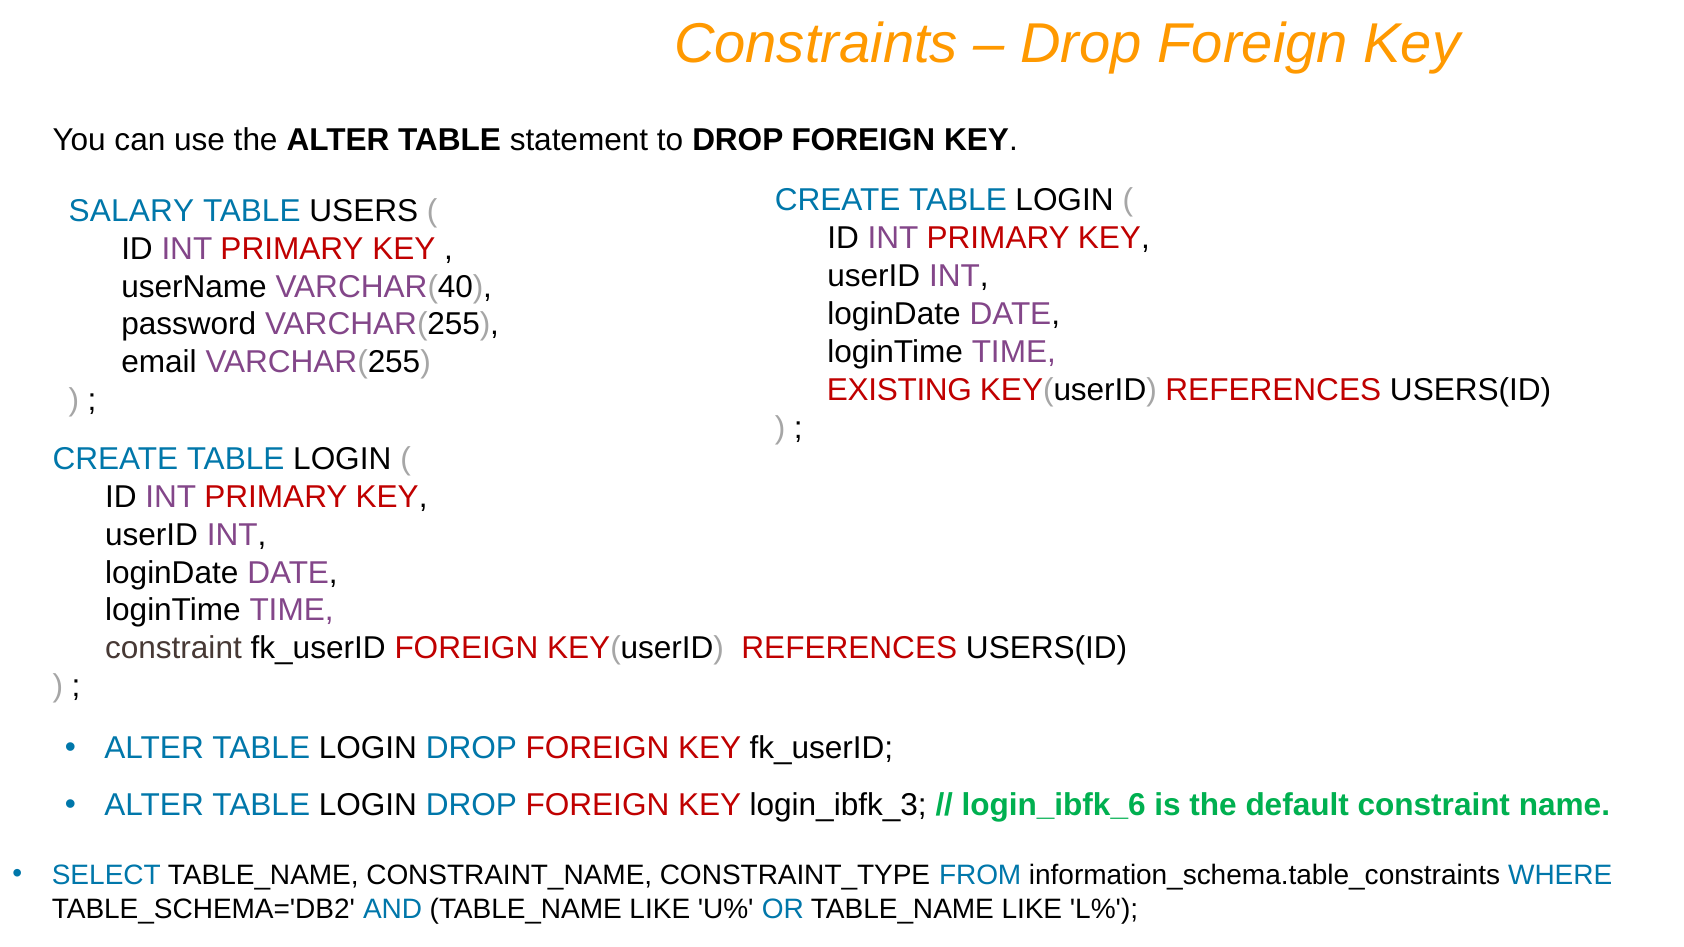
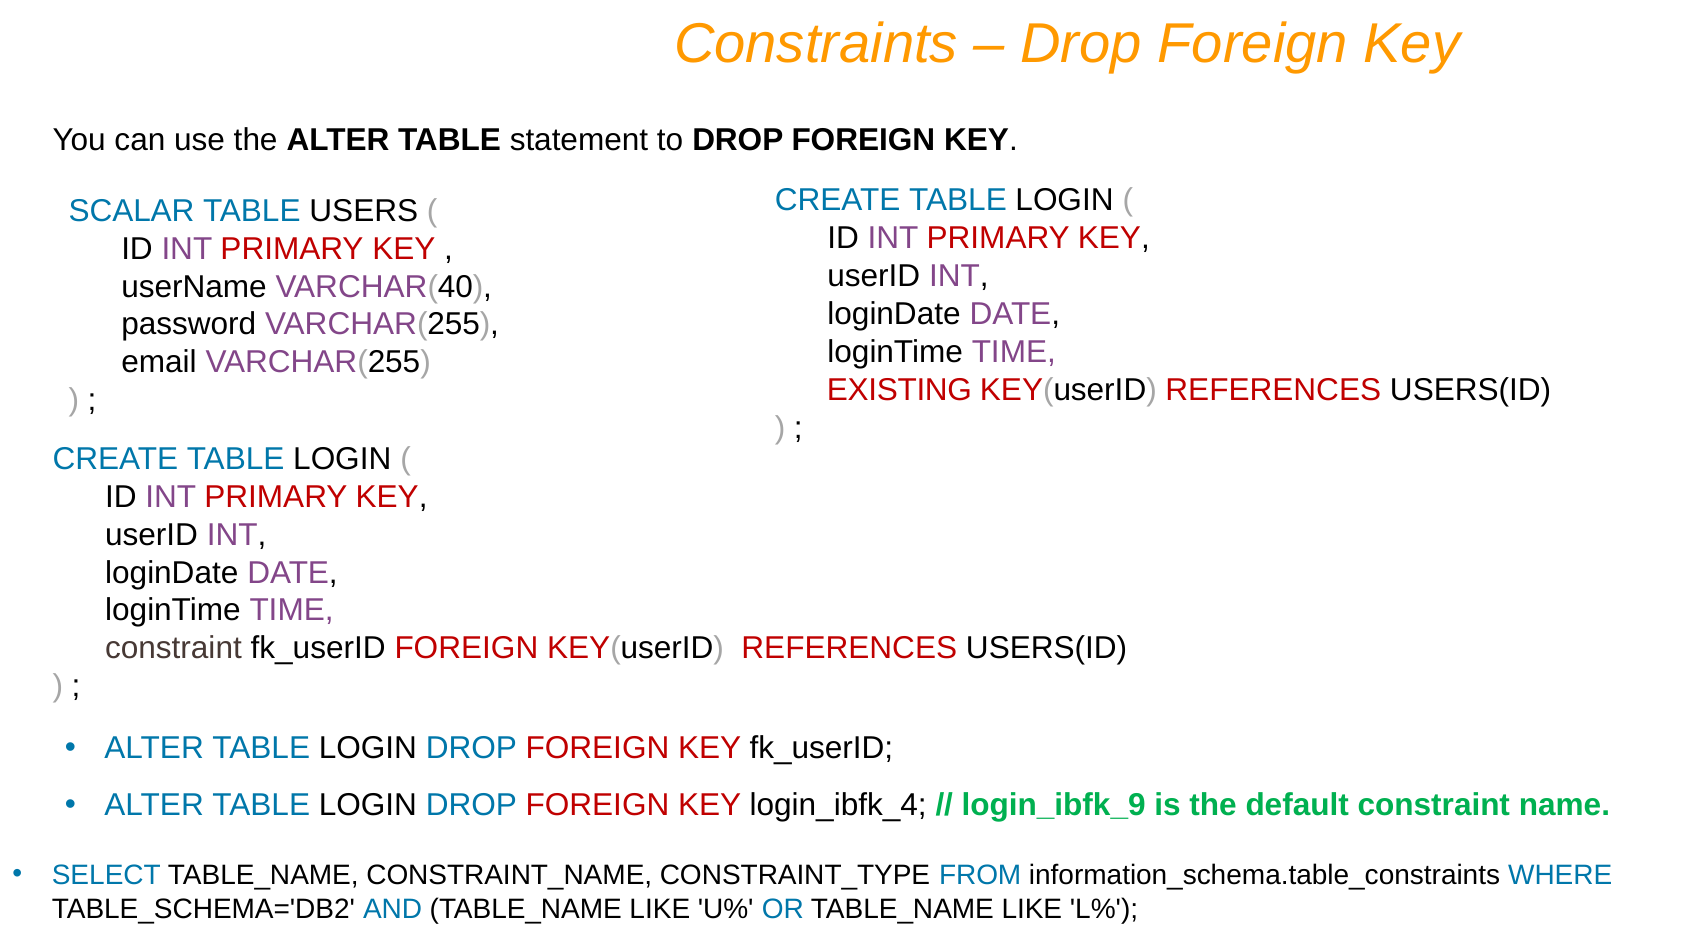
SALARY: SALARY -> SCALAR
login_ibfk_3: login_ibfk_3 -> login_ibfk_4
login_ibfk_6: login_ibfk_6 -> login_ibfk_9
